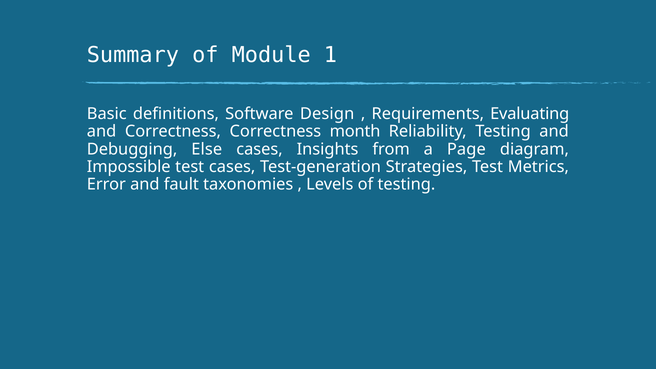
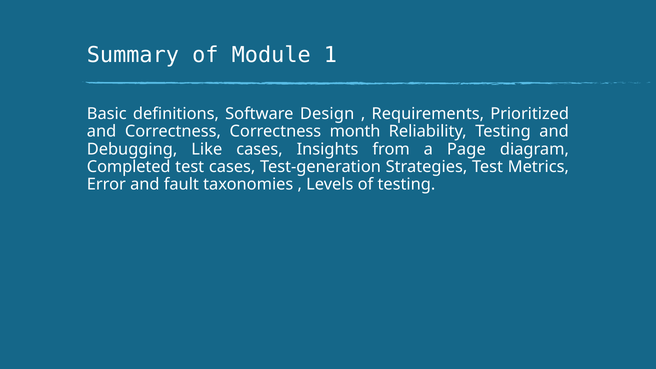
Evaluating: Evaluating -> Prioritized
Else: Else -> Like
Impossible: Impossible -> Completed
